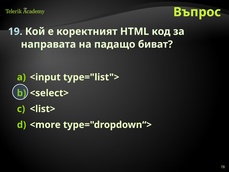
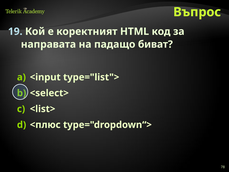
<more: <more -> <плюс
